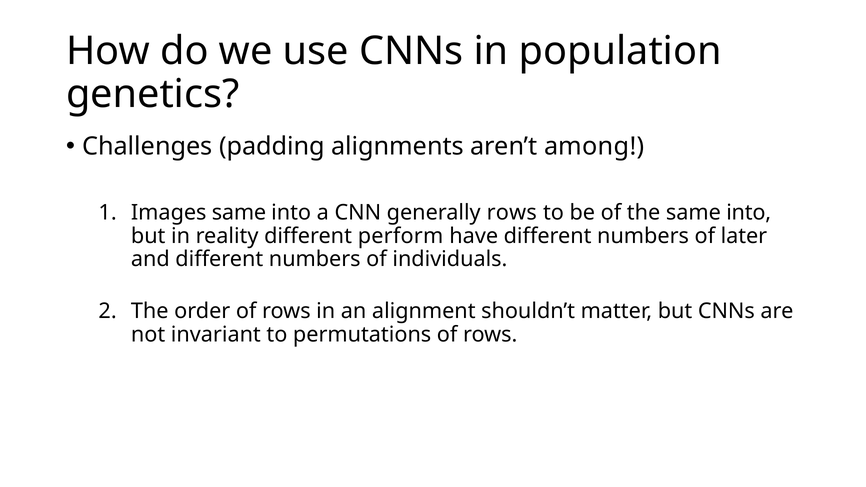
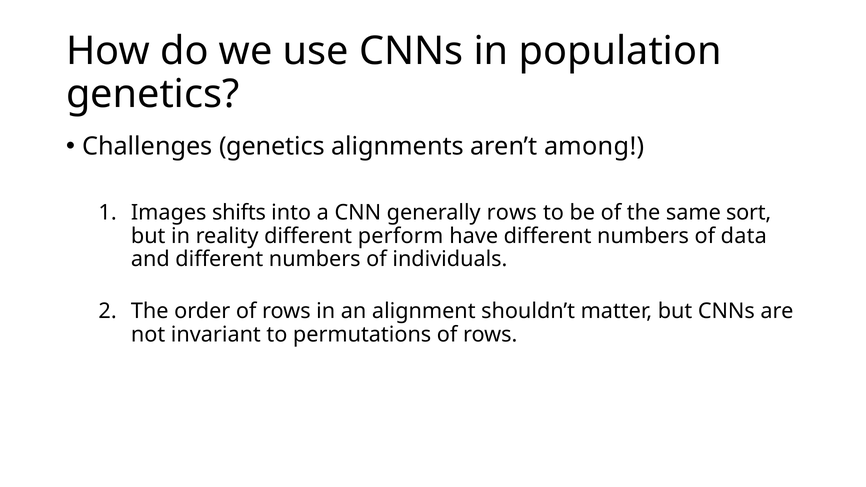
Challenges padding: padding -> genetics
Images same: same -> shifts
the same into: into -> sort
later: later -> data
